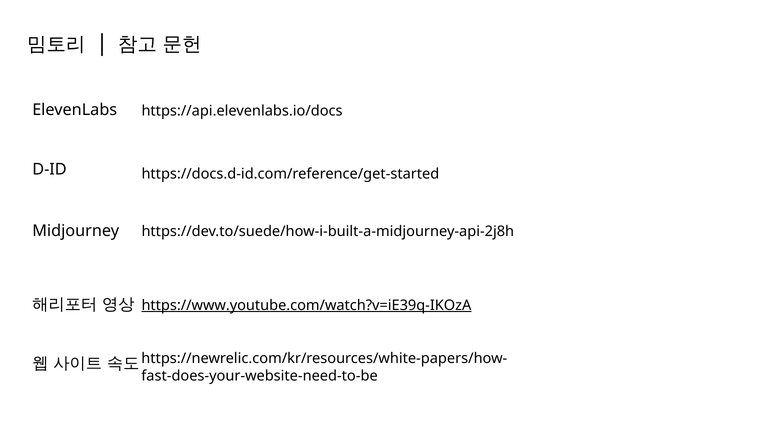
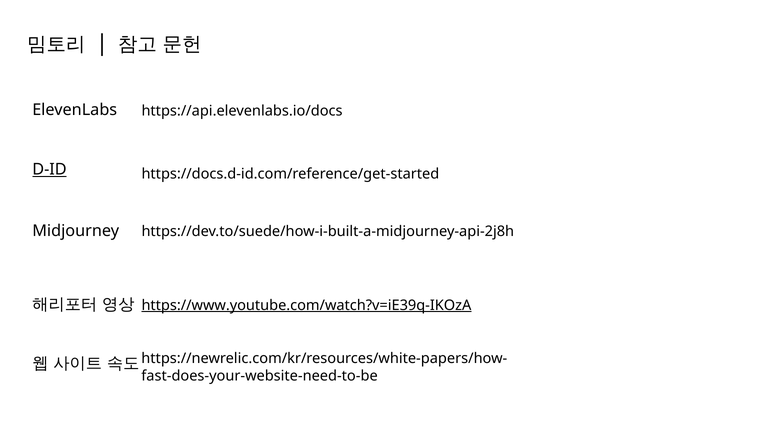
D-ID underline: none -> present
